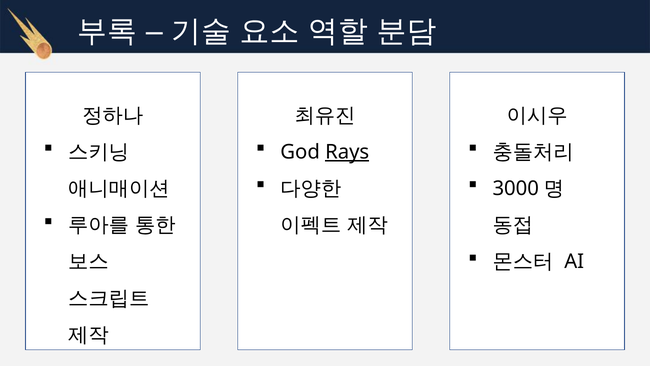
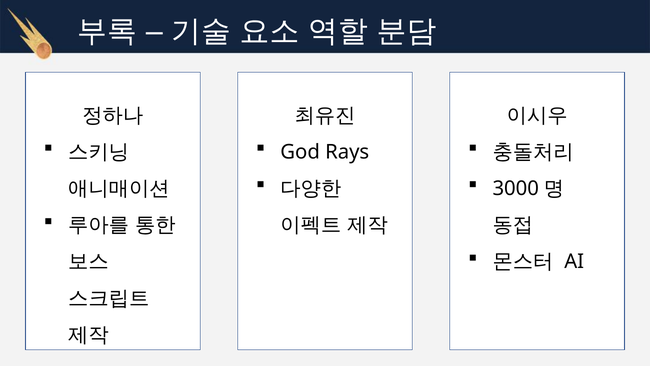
Rays underline: present -> none
